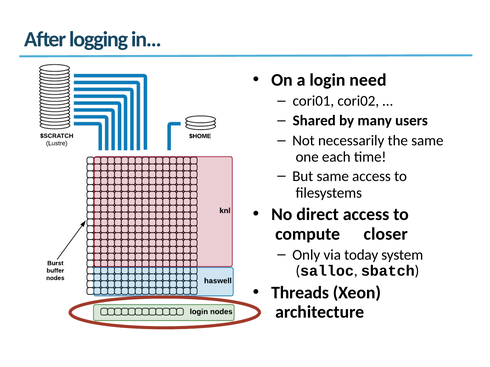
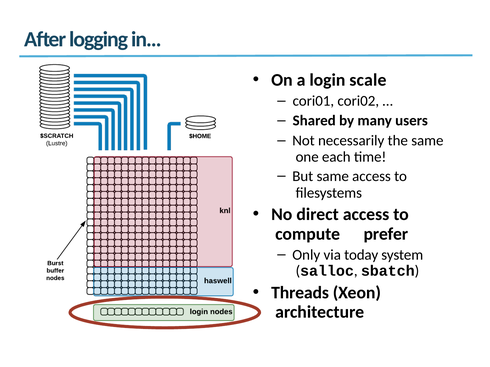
need: need -> scale
closer: closer -> prefer
